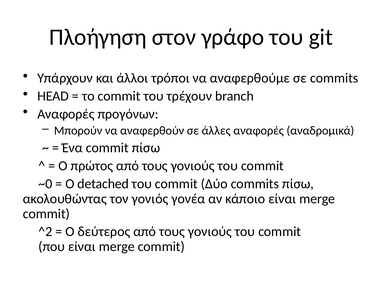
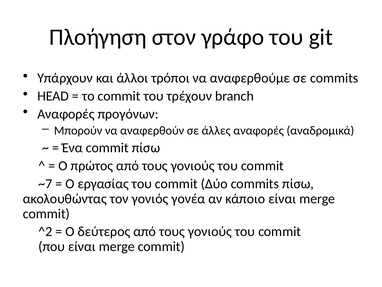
~0: ~0 -> ~7
detached: detached -> εργασίας
